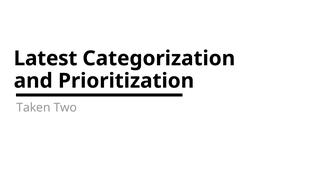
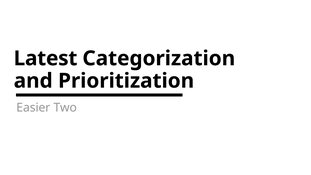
Taken: Taken -> Easier
